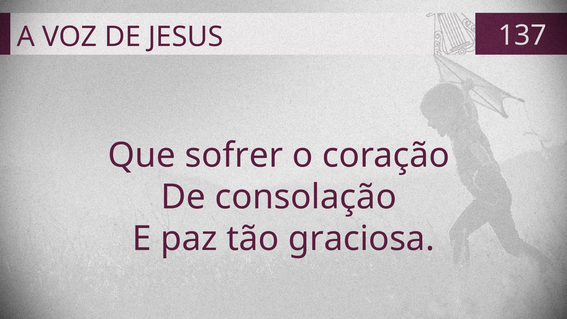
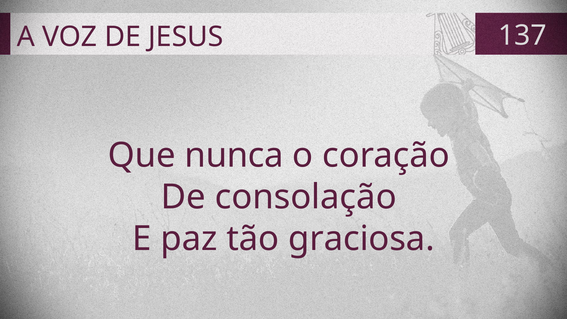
sofrer: sofrer -> nunca
